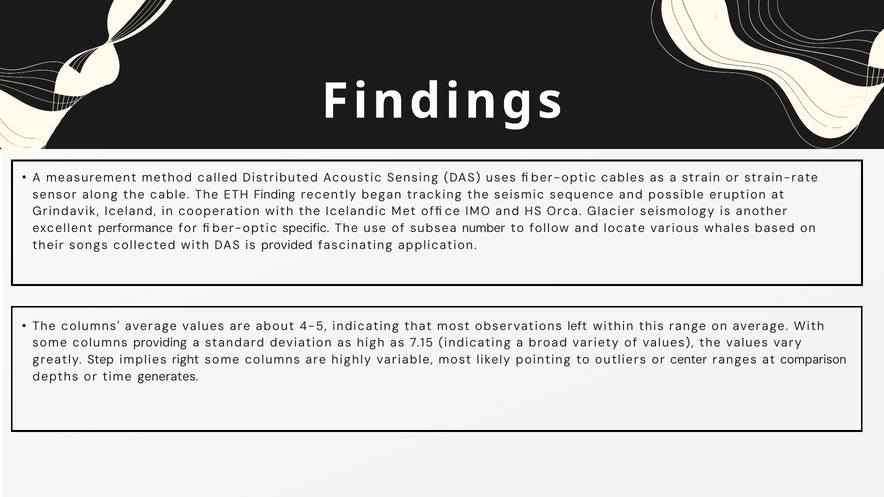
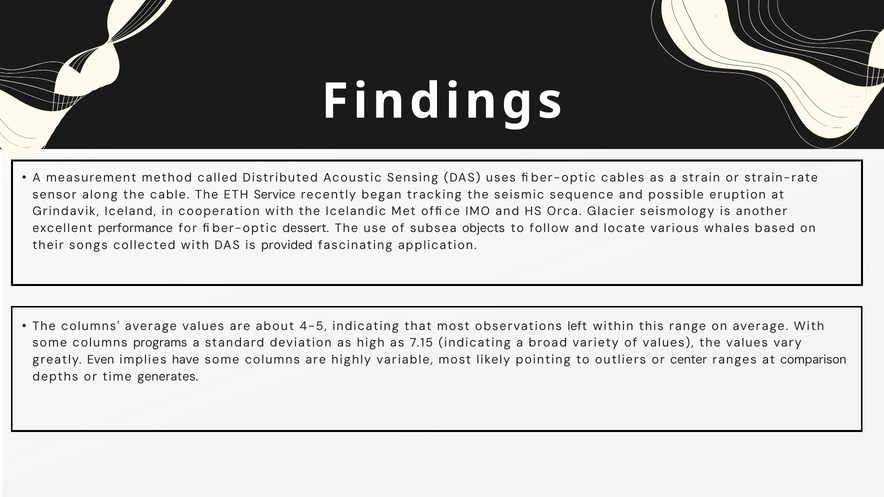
Finding: Finding -> Service
specific: specific -> dessert
number: number -> objects
providing: providing -> programs
Step: Step -> Even
right: right -> have
